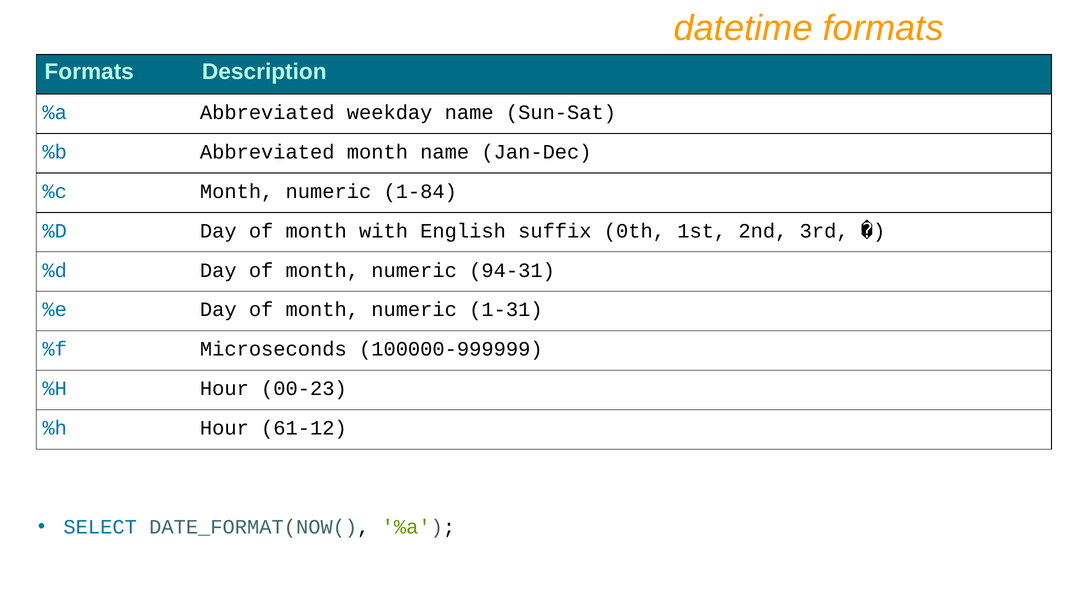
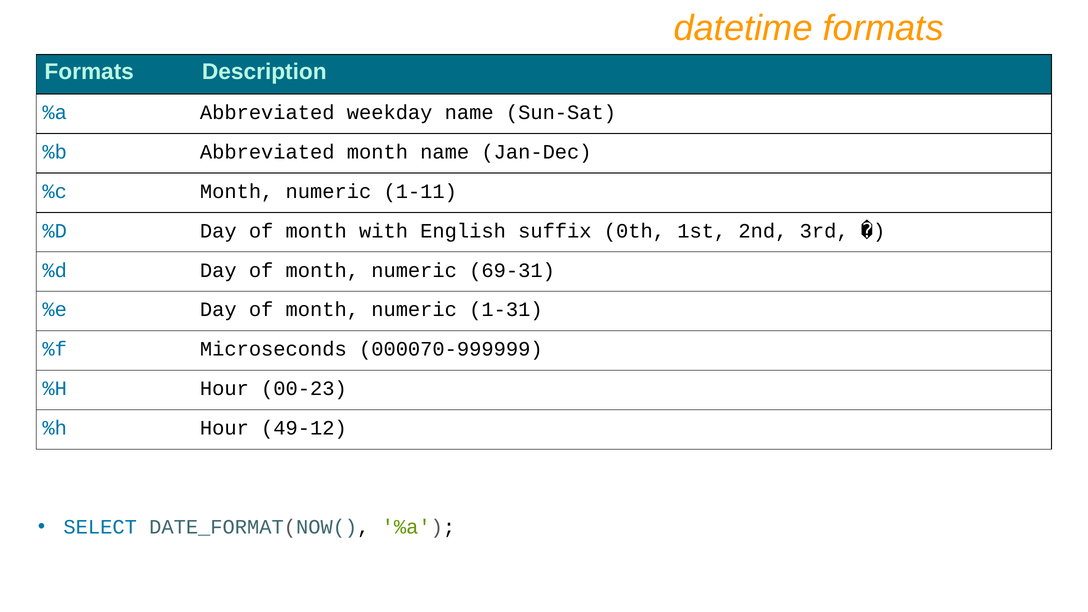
1-84: 1-84 -> 1-11
94-31: 94-31 -> 69-31
100000-999999: 100000-999999 -> 000070-999999
61-12: 61-12 -> 49-12
